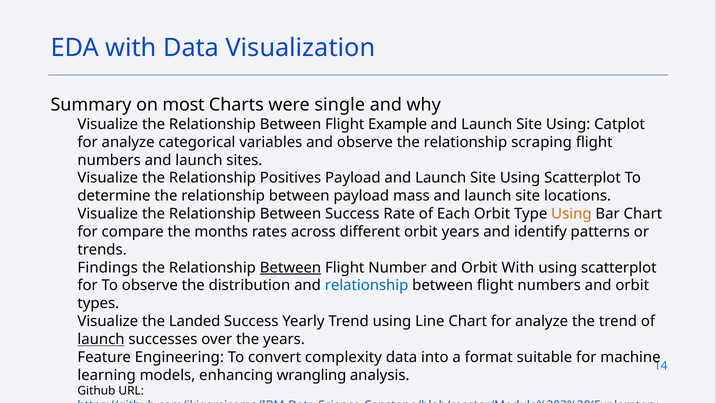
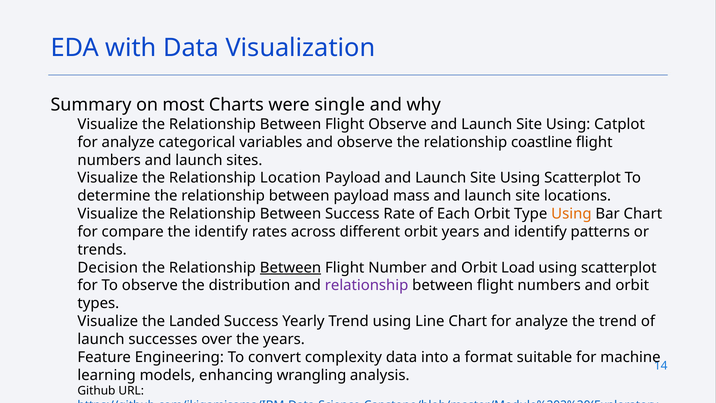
Flight Example: Example -> Observe
scraping: scraping -> coastline
Positives: Positives -> Location
the months: months -> identify
Findings: Findings -> Decision
Orbit With: With -> Load
relationship at (367, 285) colour: blue -> purple
launch at (101, 339) underline: present -> none
